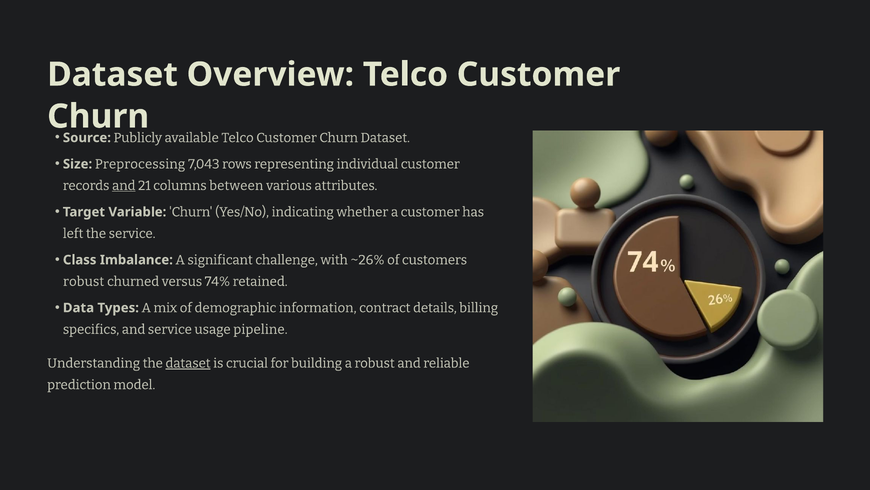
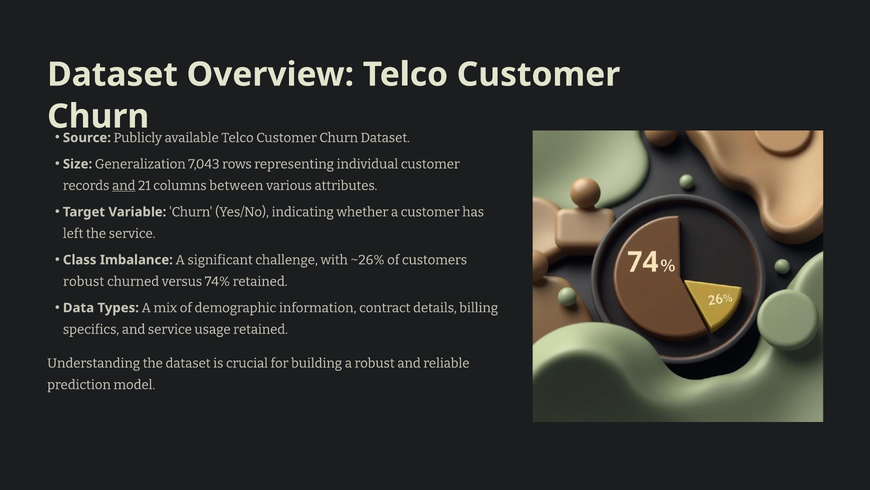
Preprocessing: Preprocessing -> Generalization
usage pipeline: pipeline -> retained
dataset at (188, 363) underline: present -> none
